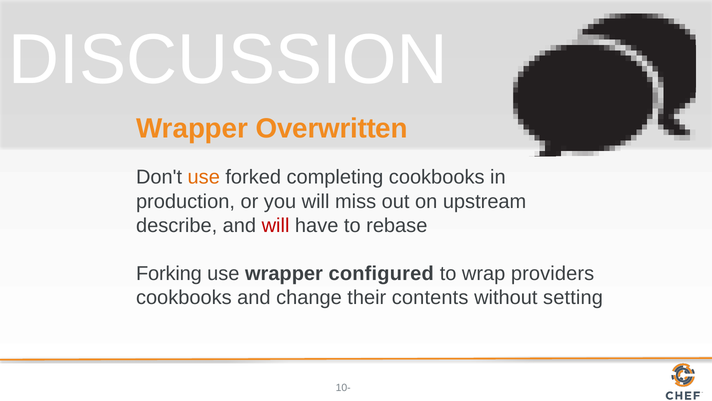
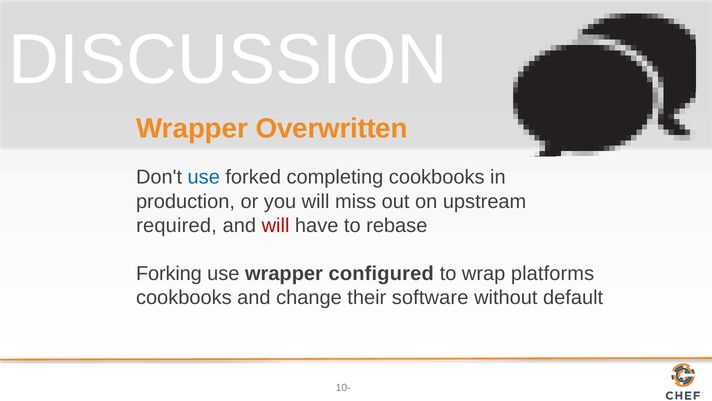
use at (204, 177) colour: orange -> blue
describe: describe -> required
providers: providers -> platforms
contents: contents -> software
setting: setting -> default
